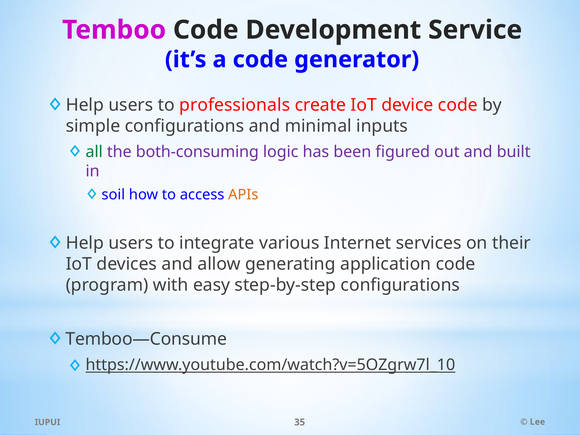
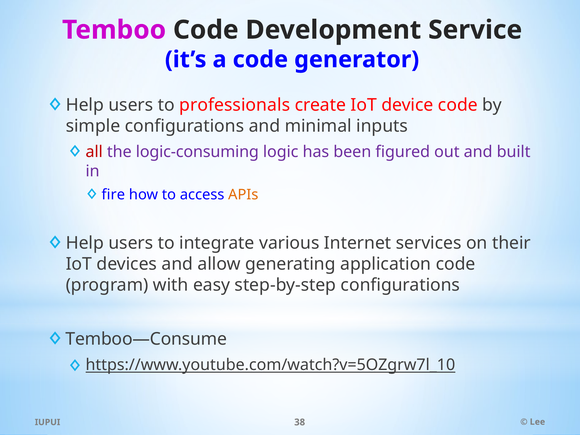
all colour: green -> red
both-consuming: both-consuming -> logic-consuming
soil: soil -> fire
35: 35 -> 38
